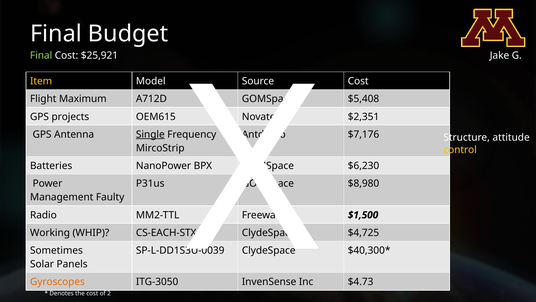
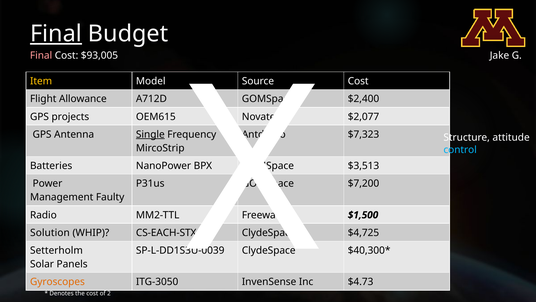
Final at (56, 34) underline: none -> present
Final at (41, 55) colour: light green -> pink
$25,921: $25,921 -> $93,005
Maximum: Maximum -> Allowance
$5,408: $5,408 -> $2,400
$2,351: $2,351 -> $2,077
$7,176: $7,176 -> $7,323
control colour: yellow -> light blue
$6,230: $6,230 -> $3,513
$8,980: $8,980 -> $7,200
Working: Working -> Solution
Sometimes: Sometimes -> Setterholm
